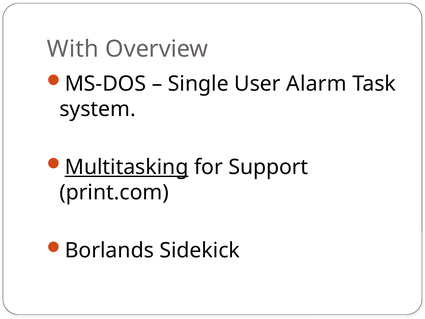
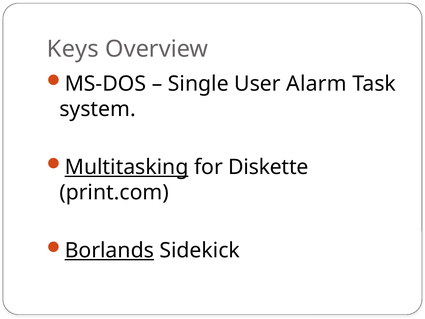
With: With -> Keys
Support: Support -> Diskette
Borlands underline: none -> present
